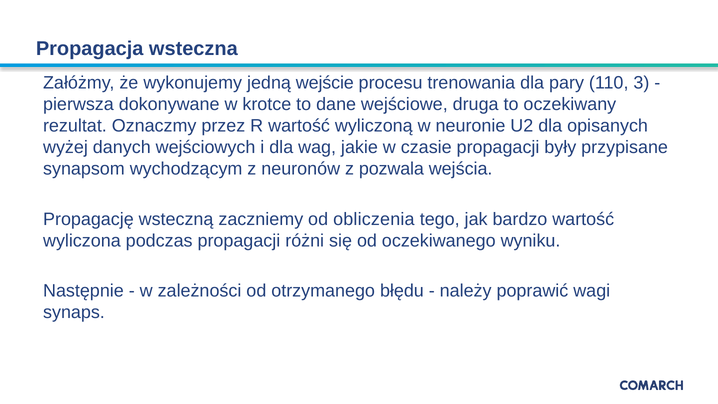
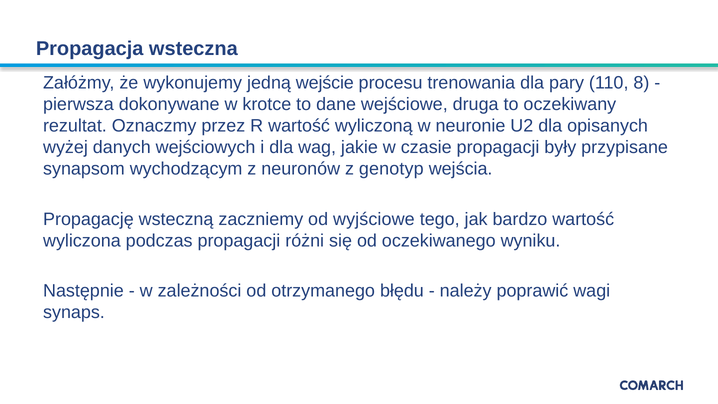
3: 3 -> 8
pozwala: pozwala -> genotyp
obliczenia: obliczenia -> wyjściowe
